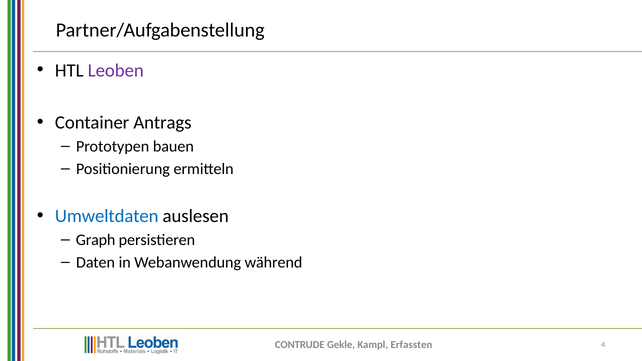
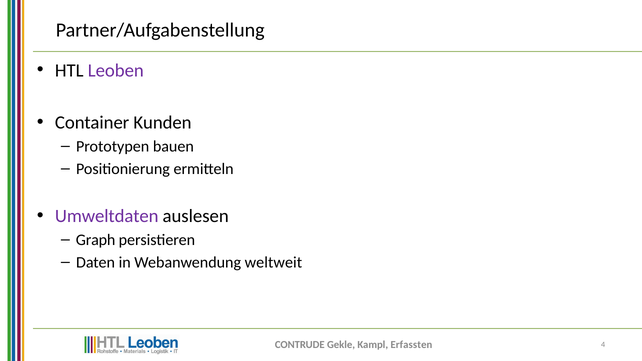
Antrags: Antrags -> Kunden
Umweltdaten colour: blue -> purple
während: während -> weltweit
